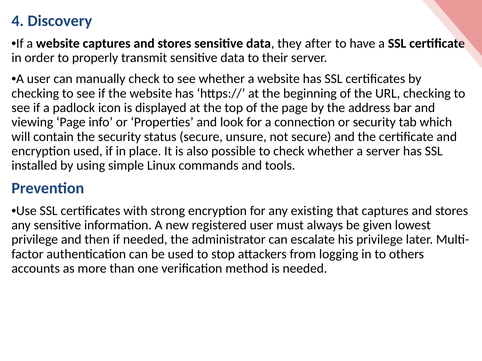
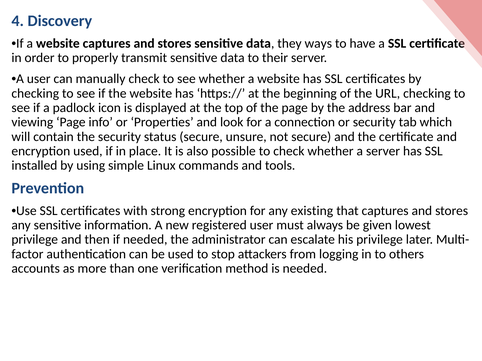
after: after -> ways
